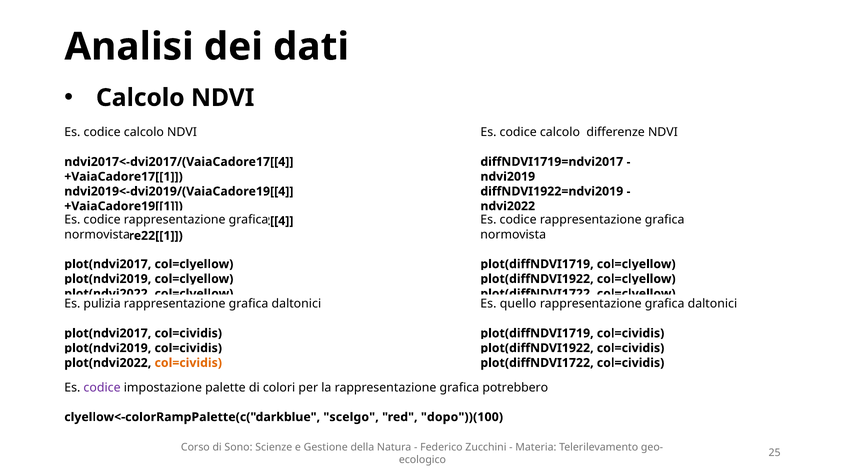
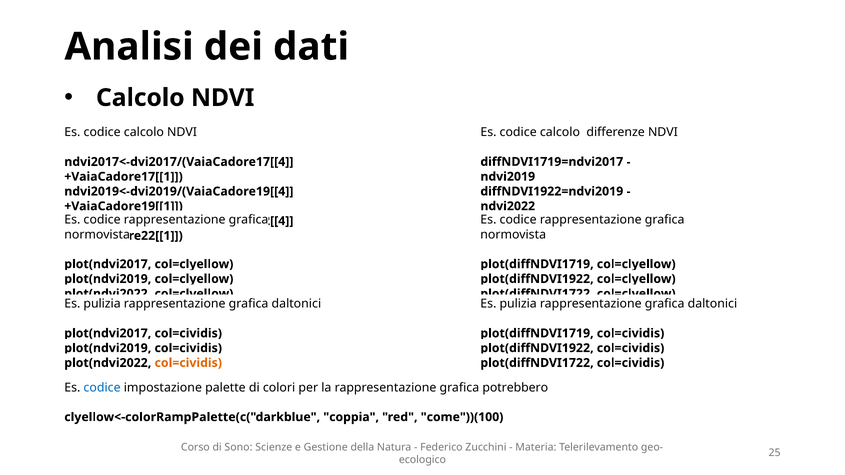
quello at (518, 304): quello -> pulizia
codice at (102, 388) colour: purple -> blue
scelgo: scelgo -> coppia
dopo"))(100: dopo"))(100 -> come"))(100
